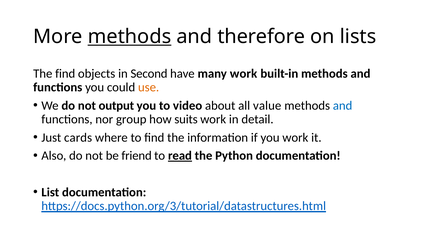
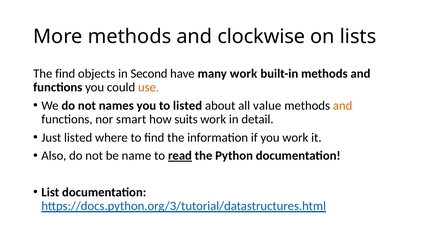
methods at (130, 37) underline: present -> none
therefore: therefore -> clockwise
output: output -> names
to video: video -> listed
and at (343, 106) colour: blue -> orange
group: group -> smart
Just cards: cards -> listed
friend: friend -> name
